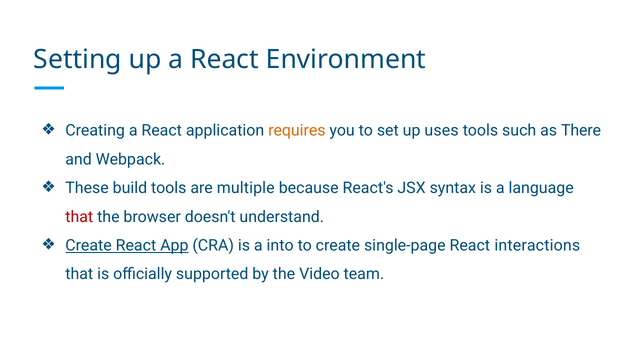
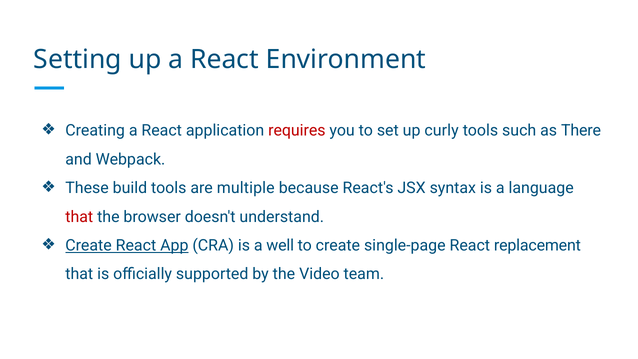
requires colour: orange -> red
uses: uses -> curly
into: into -> well
interactions: interactions -> replacement
